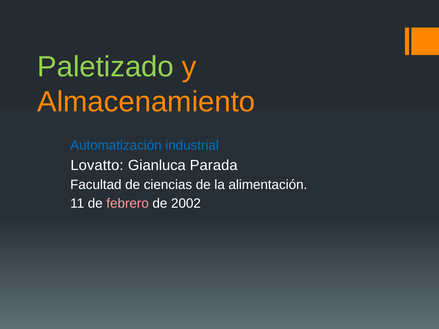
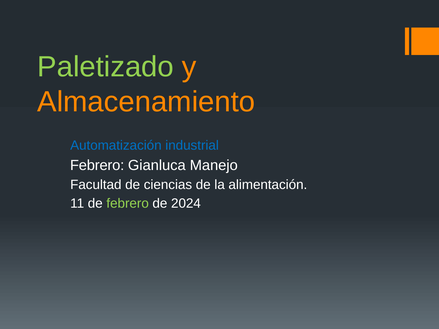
Lovatto at (97, 166): Lovatto -> Febrero
Parada: Parada -> Manejo
febrero at (128, 204) colour: pink -> light green
2002: 2002 -> 2024
